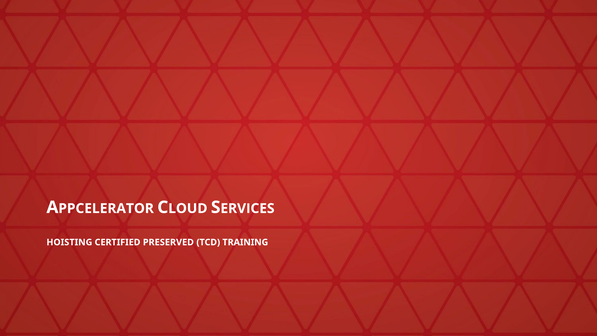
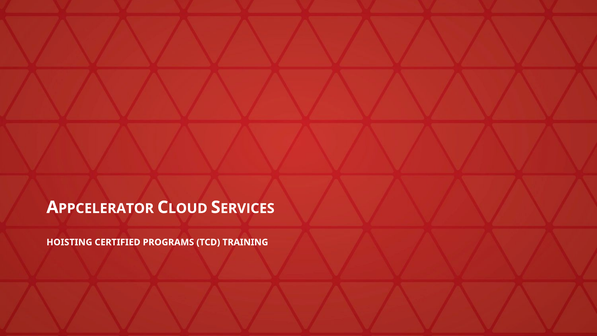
PRESERVED: PRESERVED -> PROGRAMS
